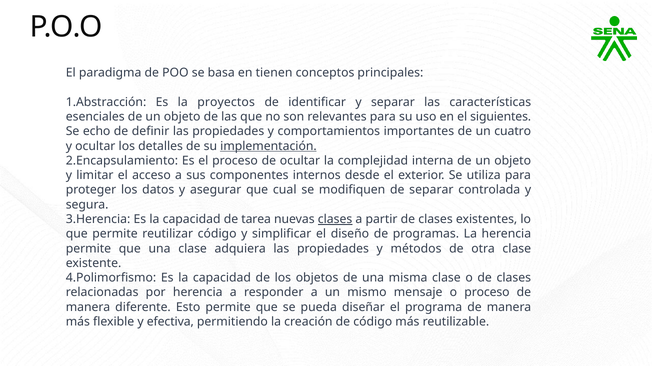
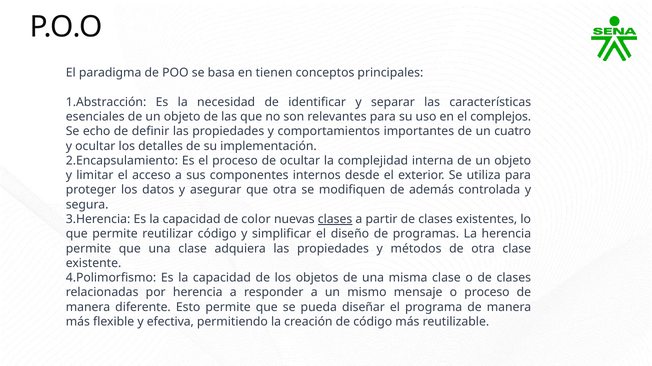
proyectos: proyectos -> necesidad
siguientes: siguientes -> complejos
implementación underline: present -> none
que cual: cual -> otra
de separar: separar -> además
tarea: tarea -> color
